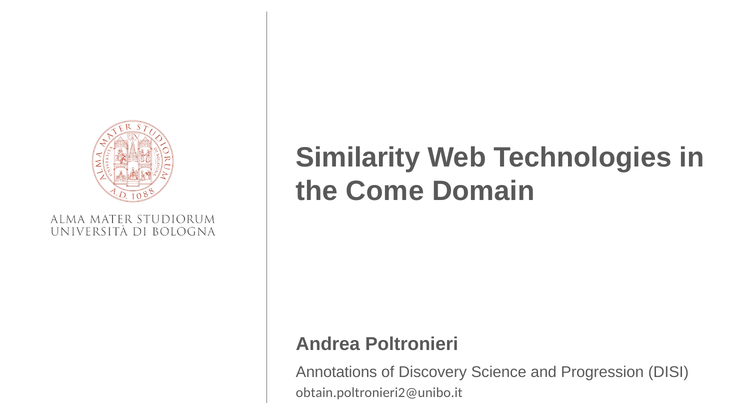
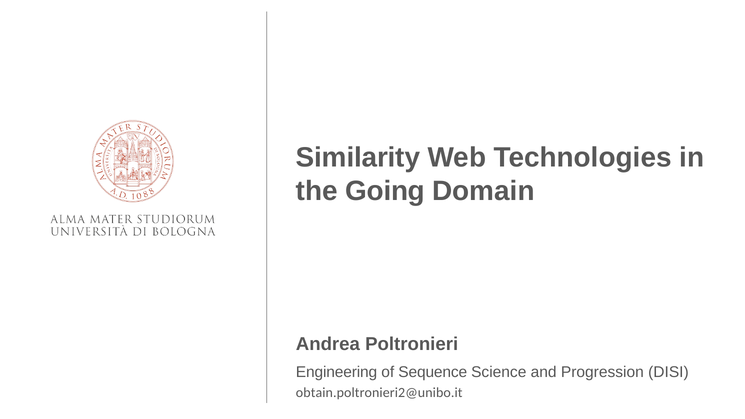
Come: Come -> Going
Annotations: Annotations -> Engineering
Discovery: Discovery -> Sequence
